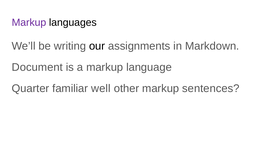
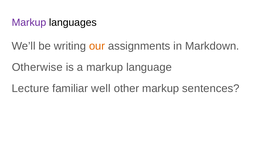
our colour: black -> orange
Document: Document -> Otherwise
Quarter: Quarter -> Lecture
